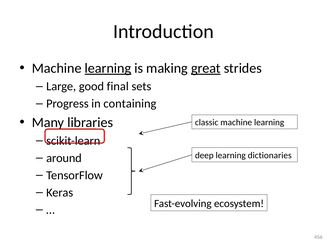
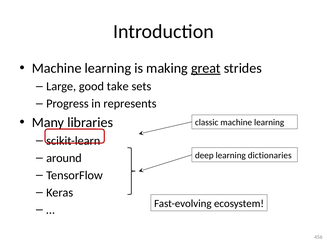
learning at (108, 68) underline: present -> none
final: final -> take
containing: containing -> represents
